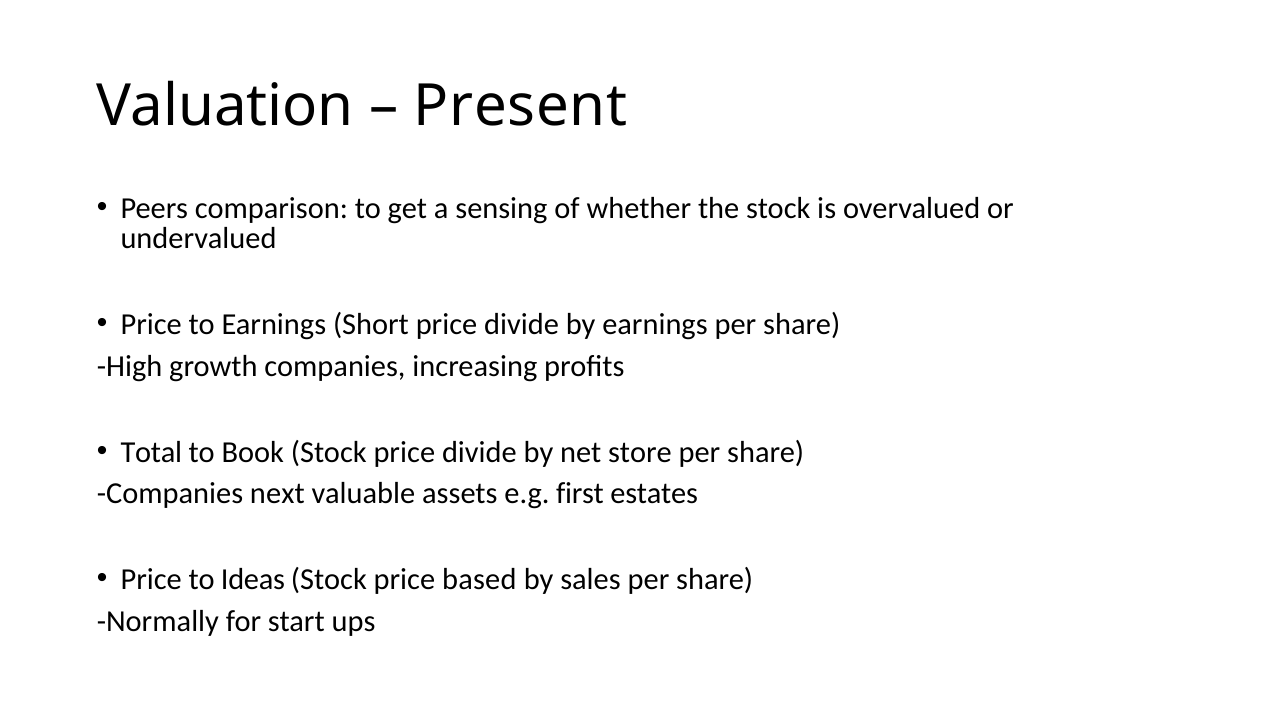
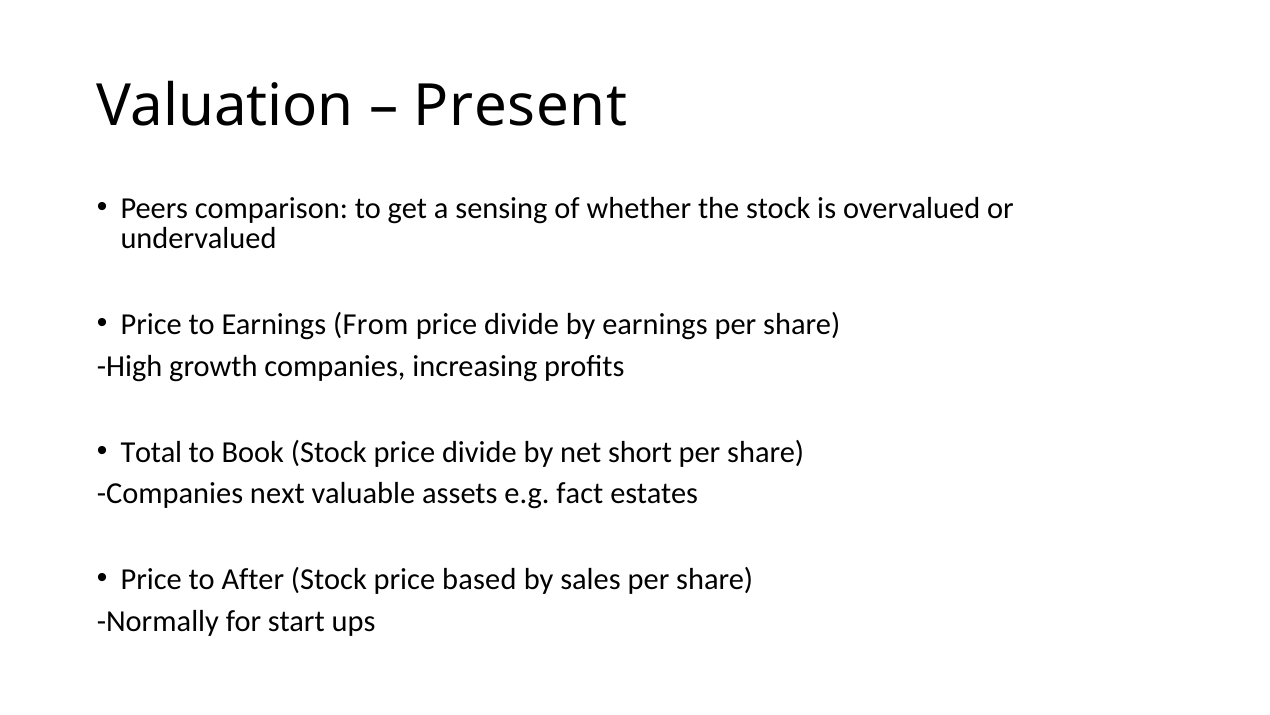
Short: Short -> From
store: store -> short
first: first -> fact
Ideas: Ideas -> After
